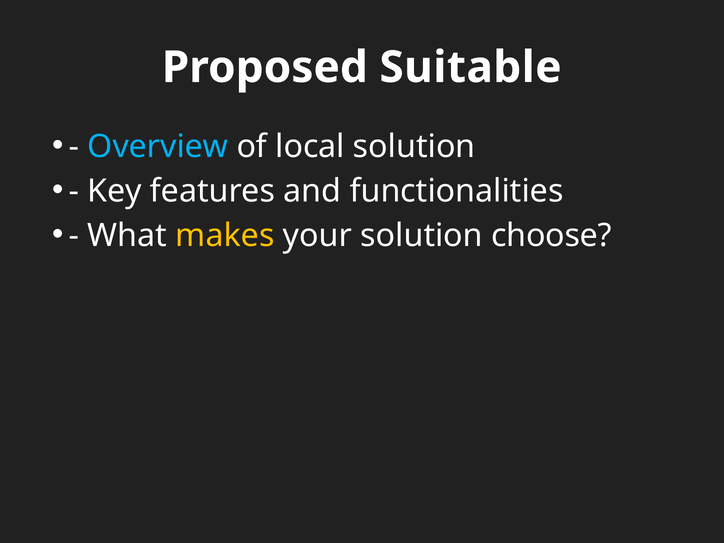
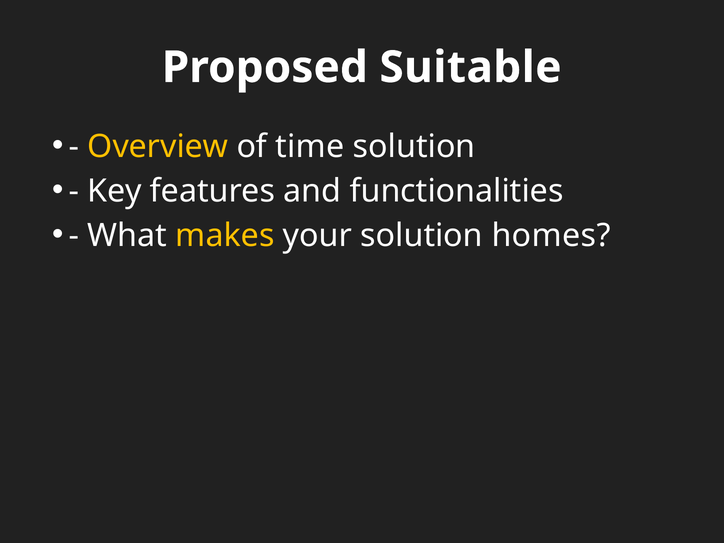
Overview colour: light blue -> yellow
local: local -> time
choose: choose -> homes
